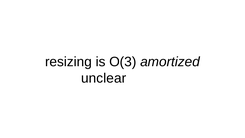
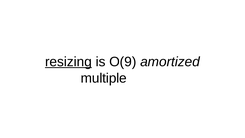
resizing underline: none -> present
O(3: O(3 -> O(9
unclear: unclear -> multiple
